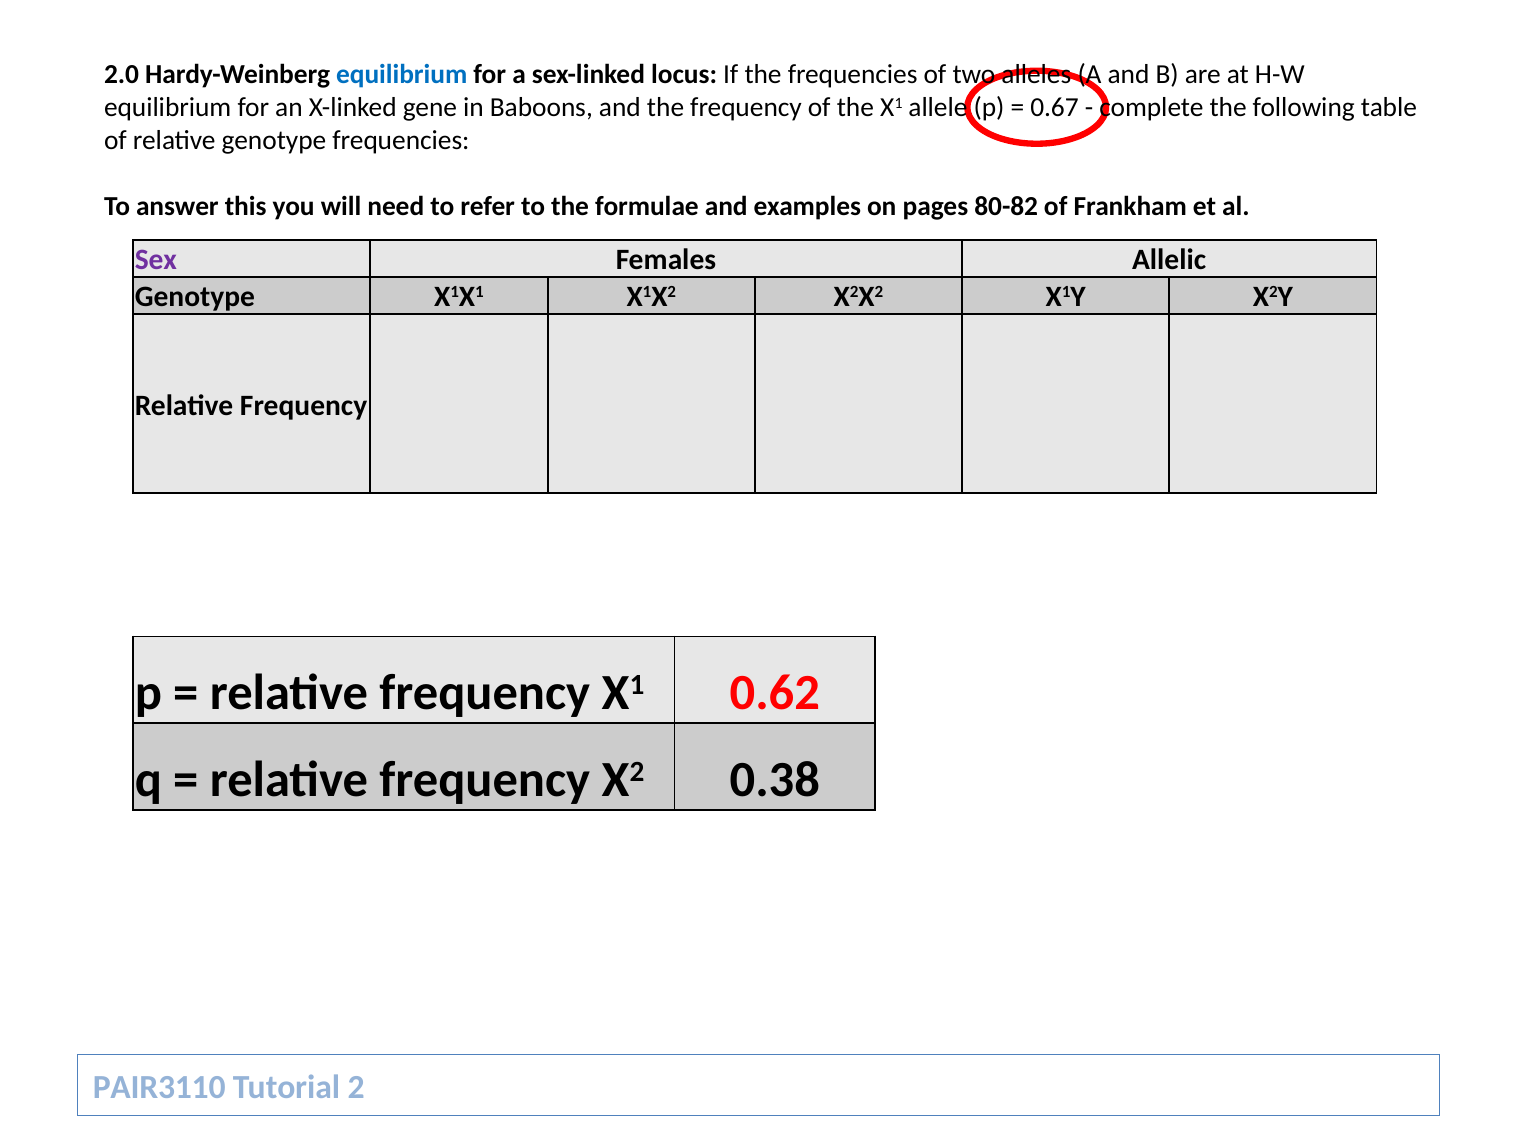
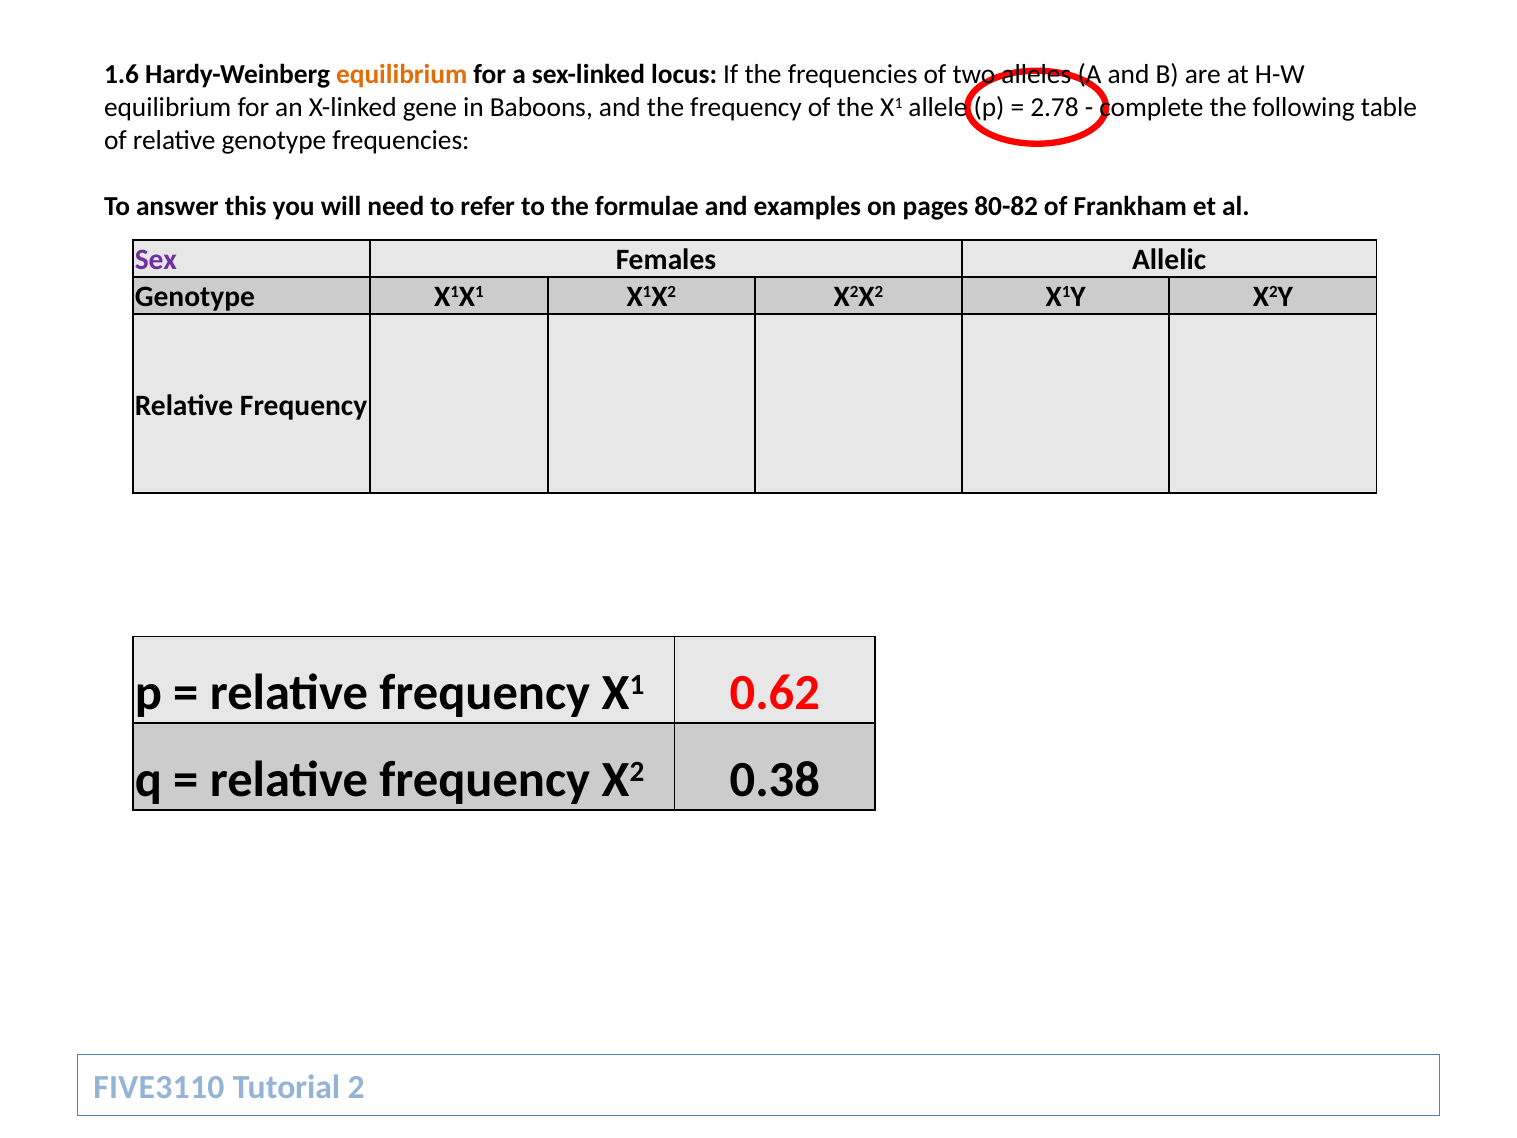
2.0: 2.0 -> 1.6
equilibrium at (402, 74) colour: blue -> orange
0.67: 0.67 -> 2.78
PAIR3110: PAIR3110 -> FIVE3110
